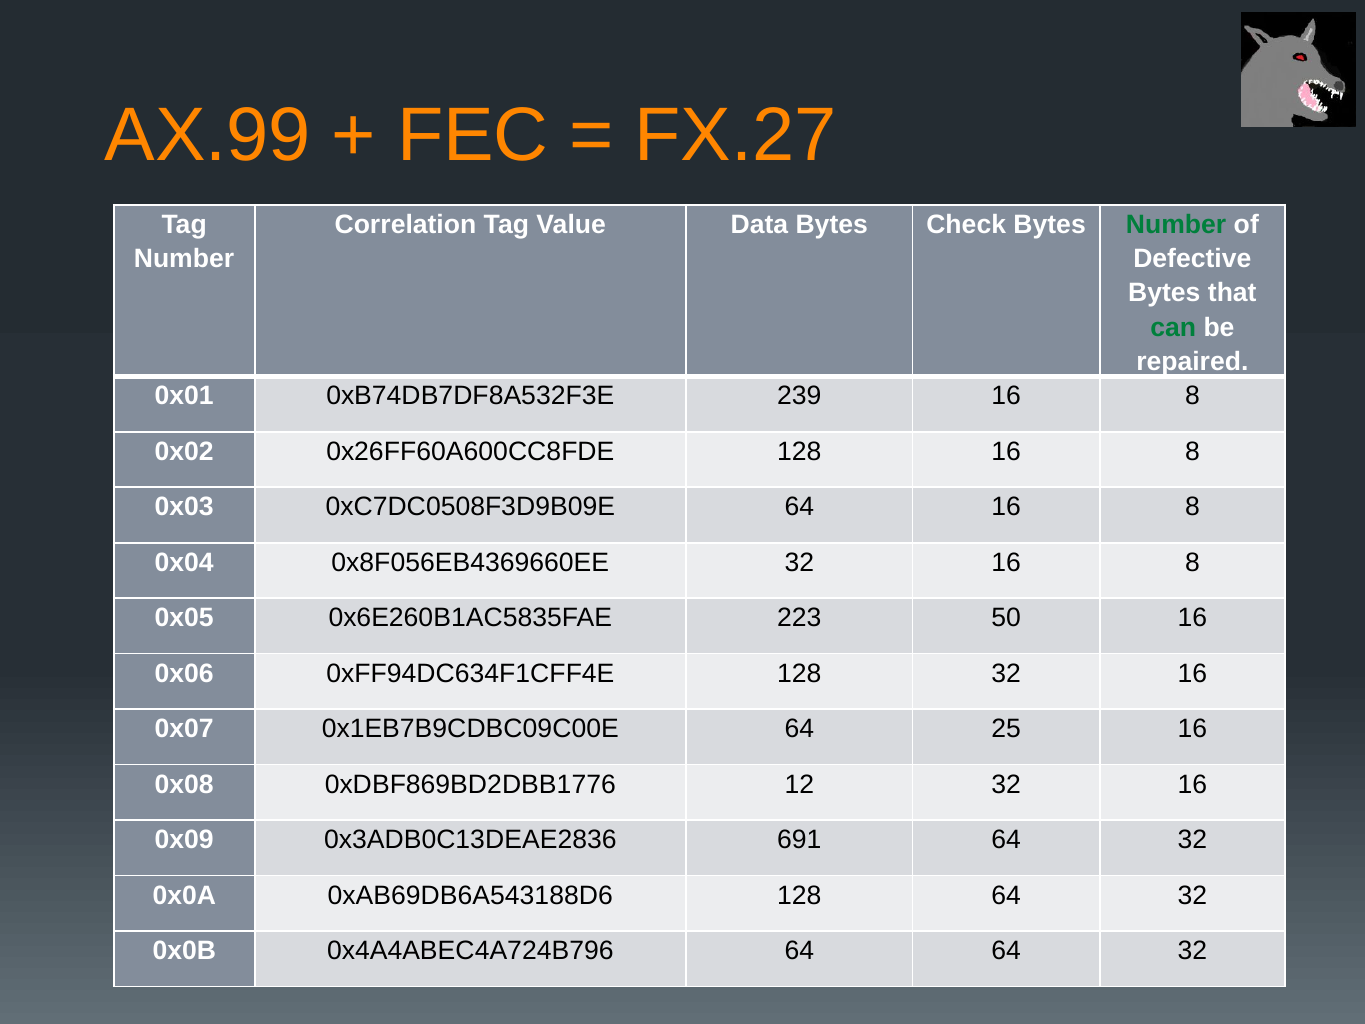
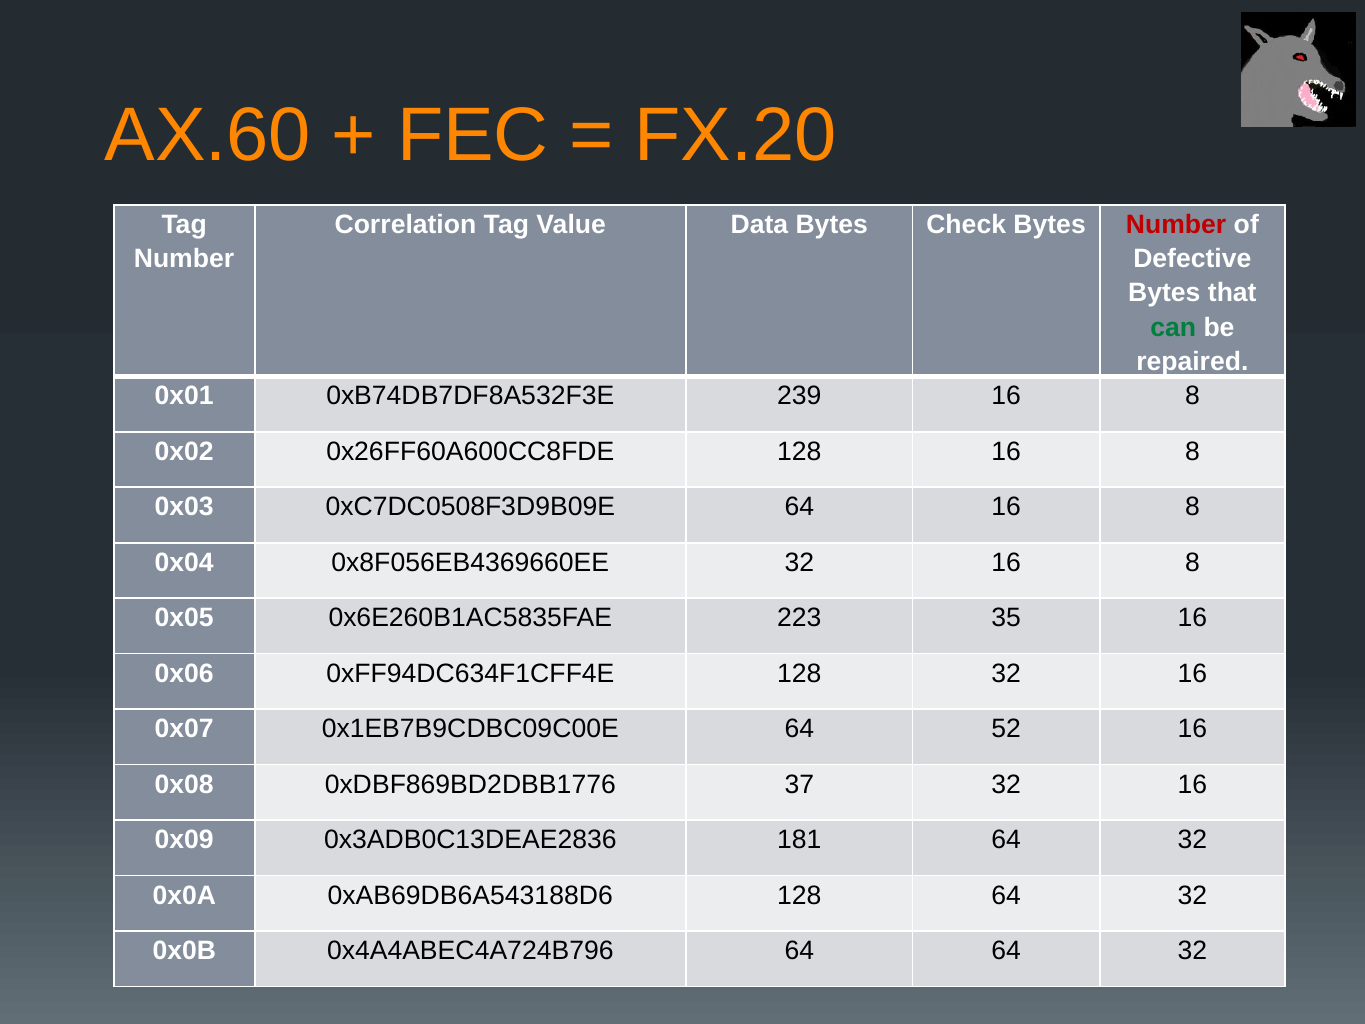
AX.99: AX.99 -> AX.60
FX.27: FX.27 -> FX.20
Number at (1176, 225) colour: green -> red
50: 50 -> 35
25: 25 -> 52
12: 12 -> 37
691: 691 -> 181
